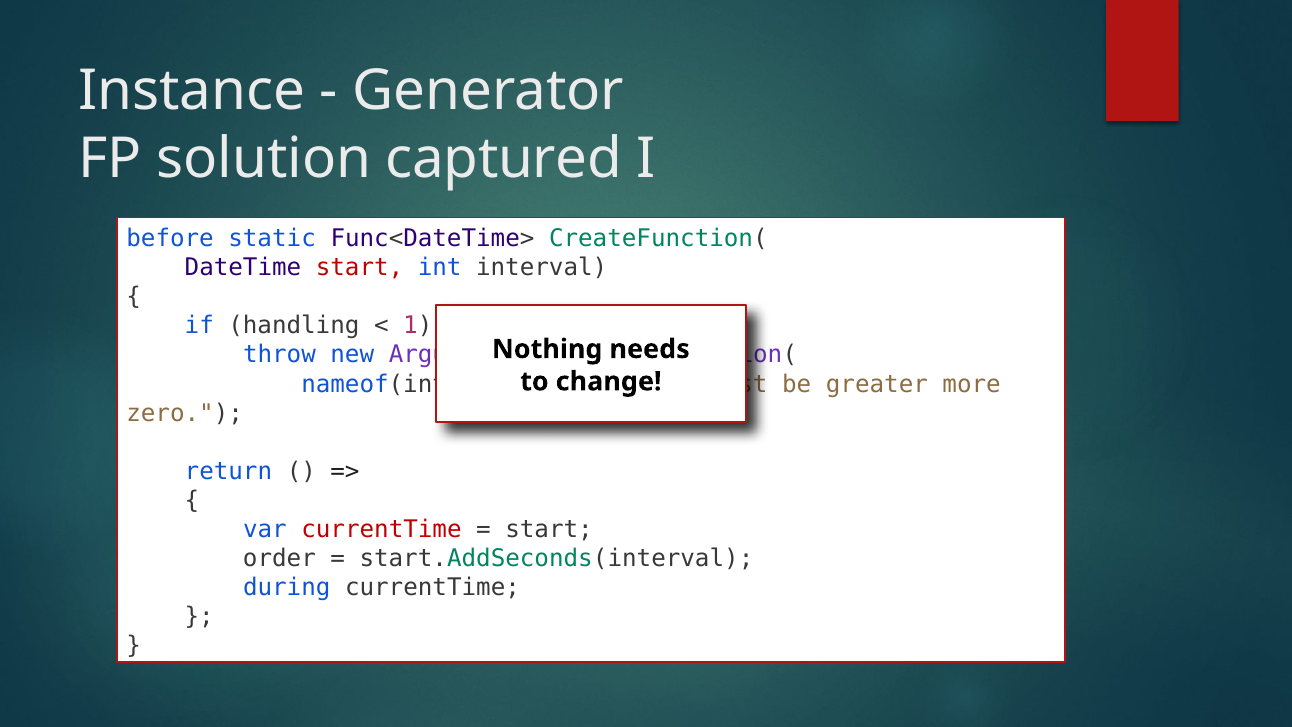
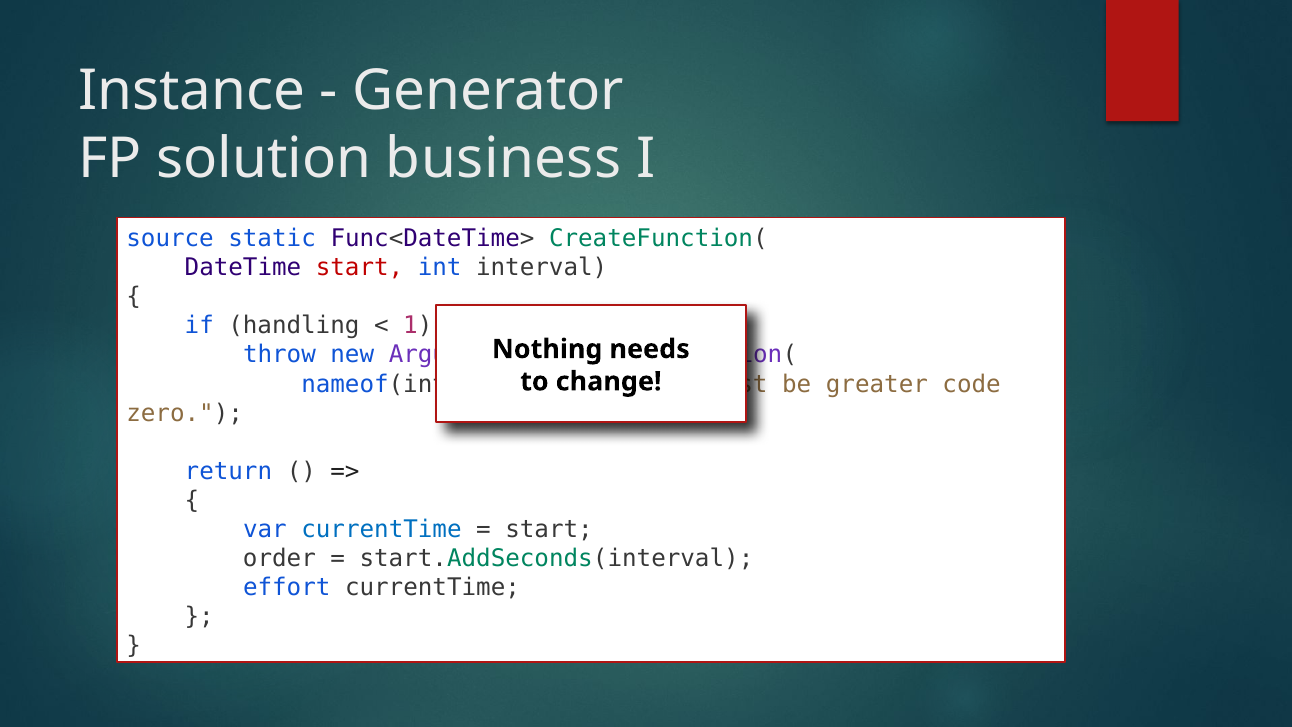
captured: captured -> business
before: before -> source
more: more -> code
currentTime at (381, 529) colour: red -> blue
during: during -> effort
